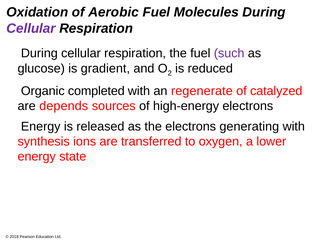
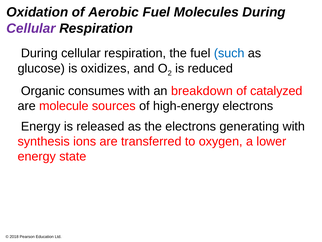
such colour: purple -> blue
gradient: gradient -> oxidizes
completed: completed -> consumes
regenerate: regenerate -> breakdown
depends: depends -> molecule
